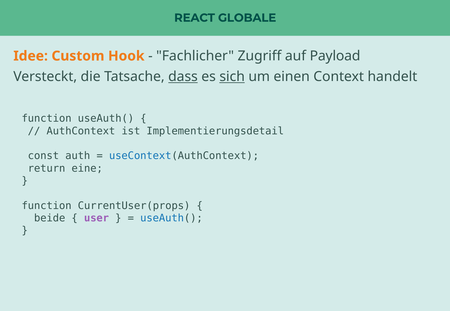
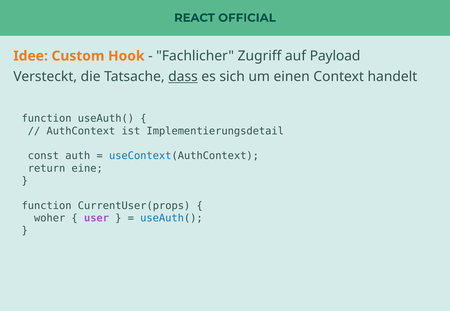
GLOBALE: GLOBALE -> OFFICIAL
sich underline: present -> none
beide: beide -> woher
